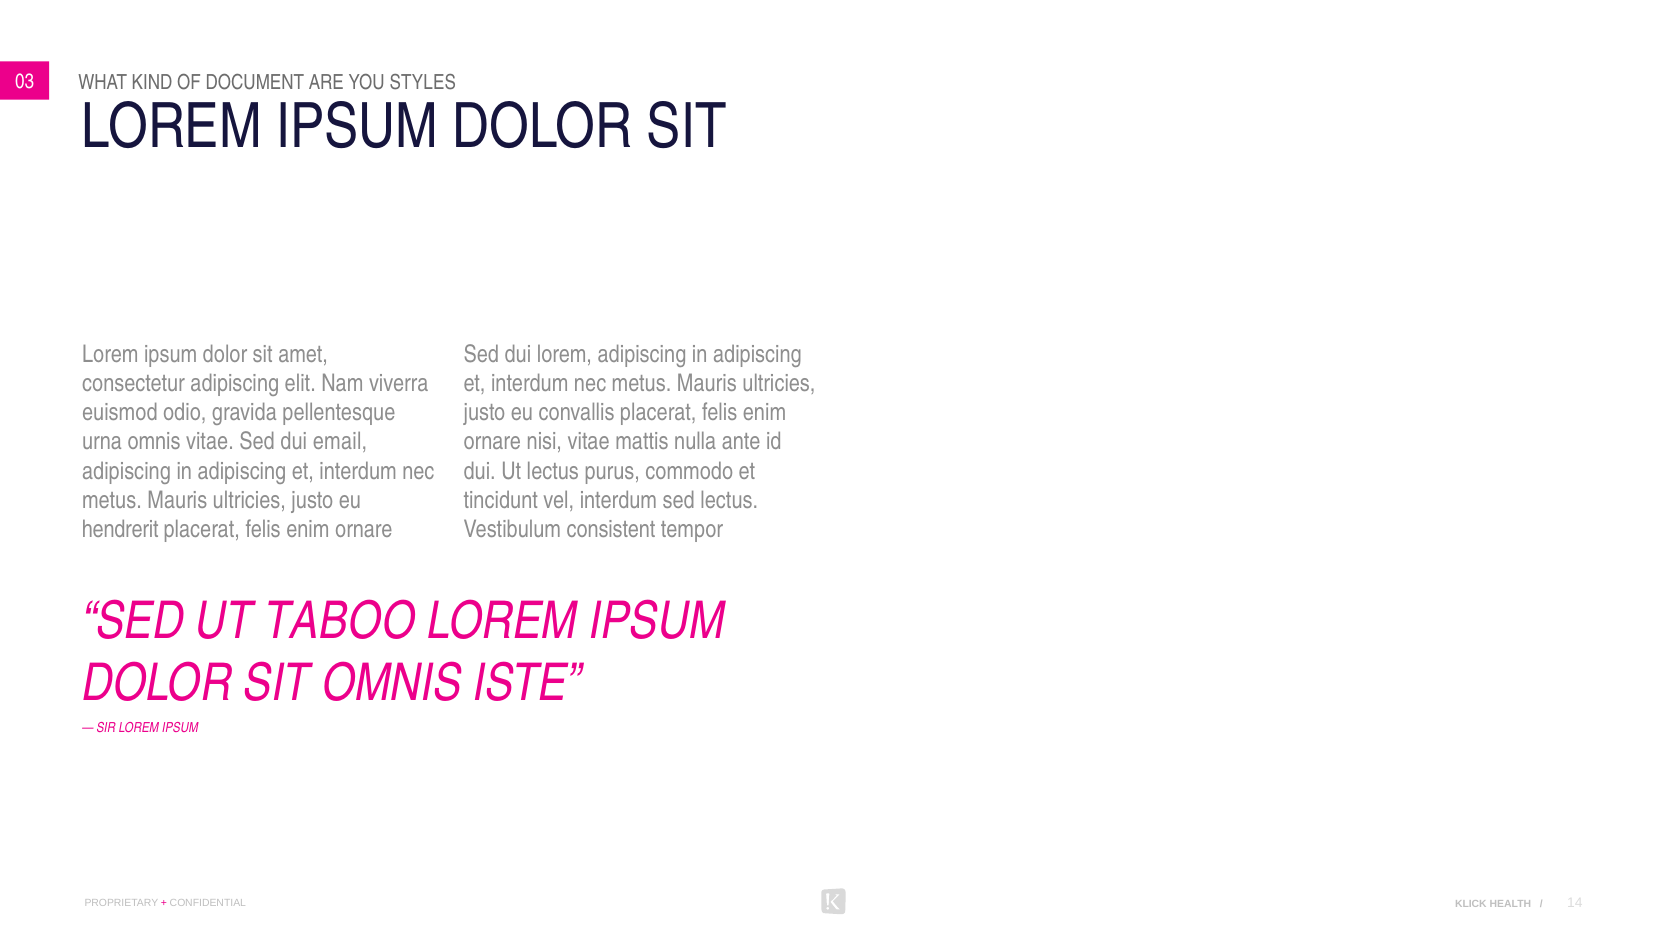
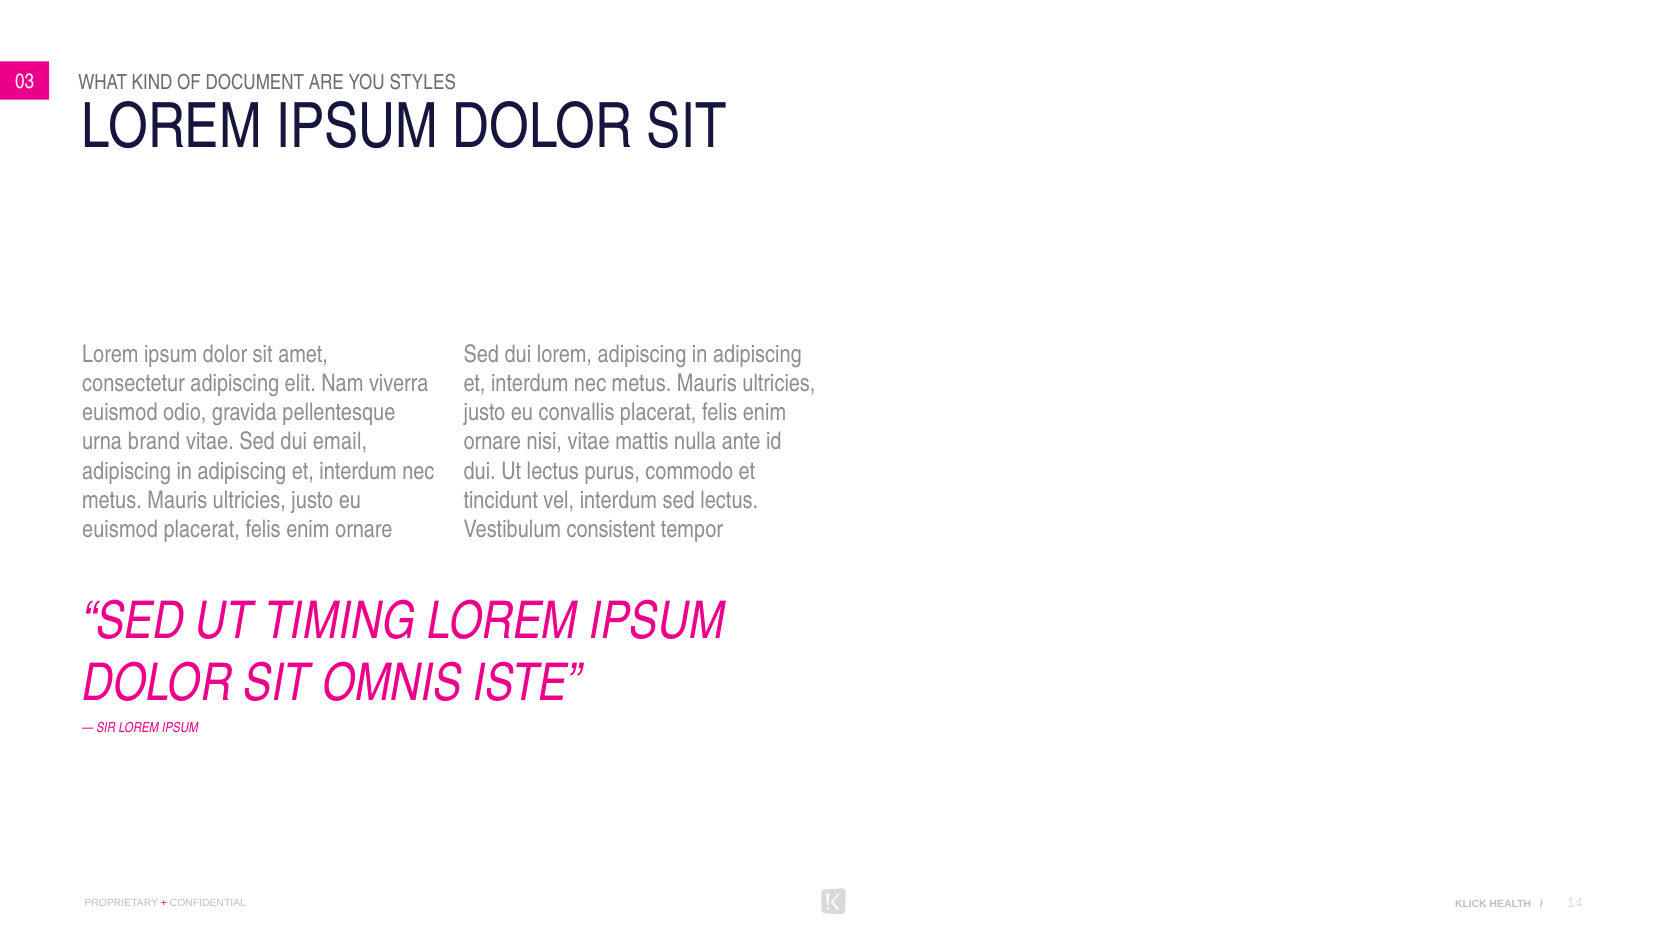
urna omnis: omnis -> brand
hendrerit at (120, 530): hendrerit -> euismod
TABOO: TABOO -> TIMING
